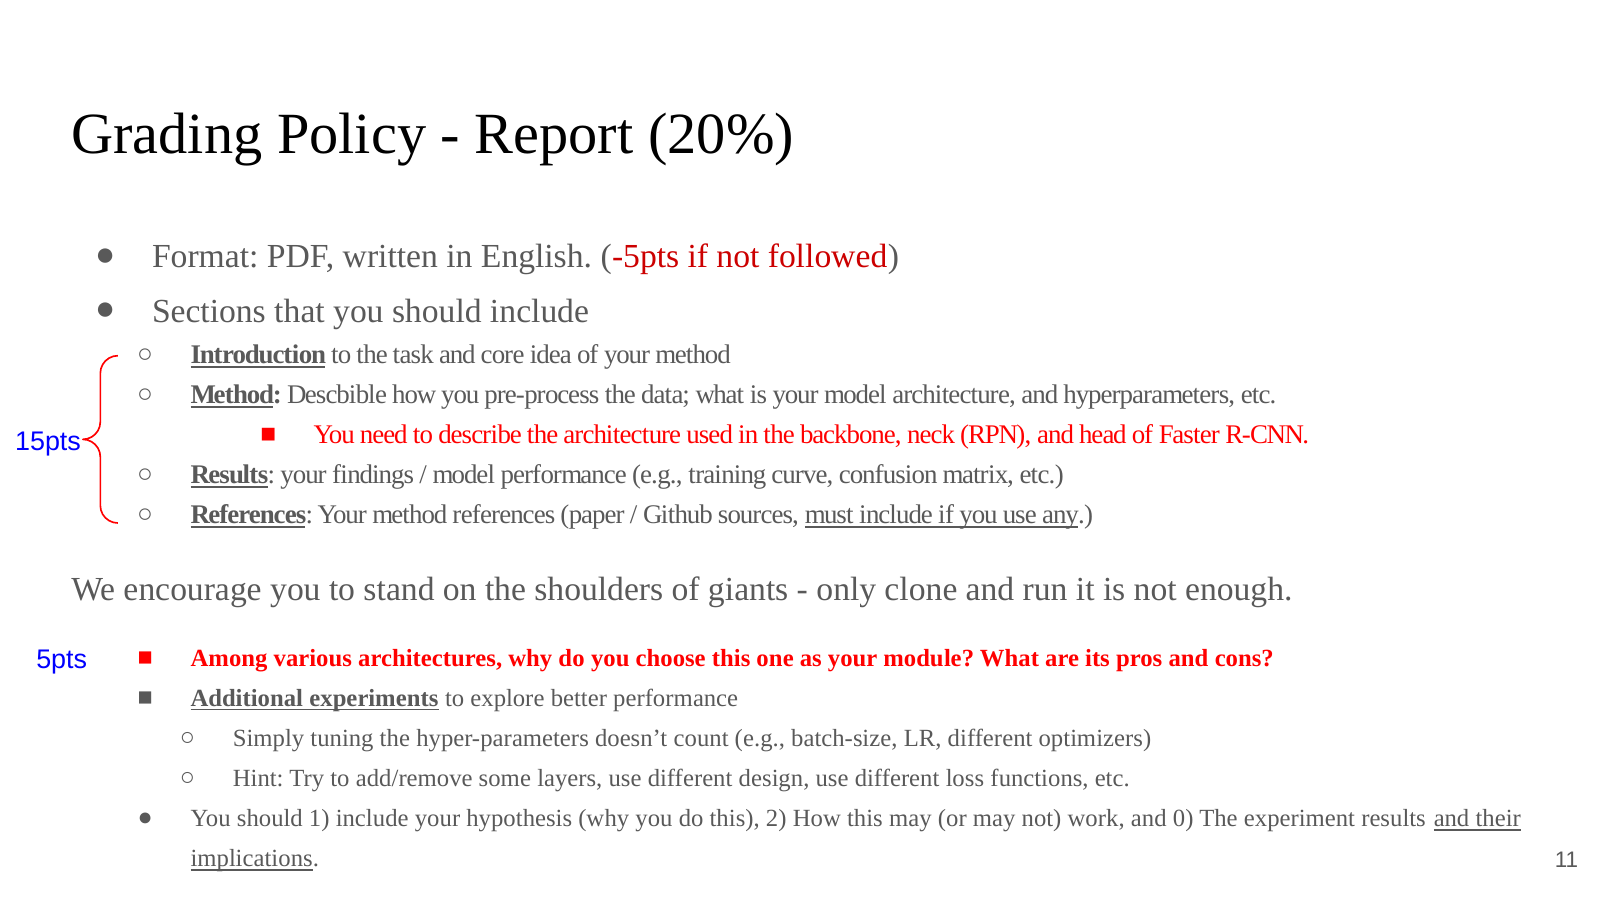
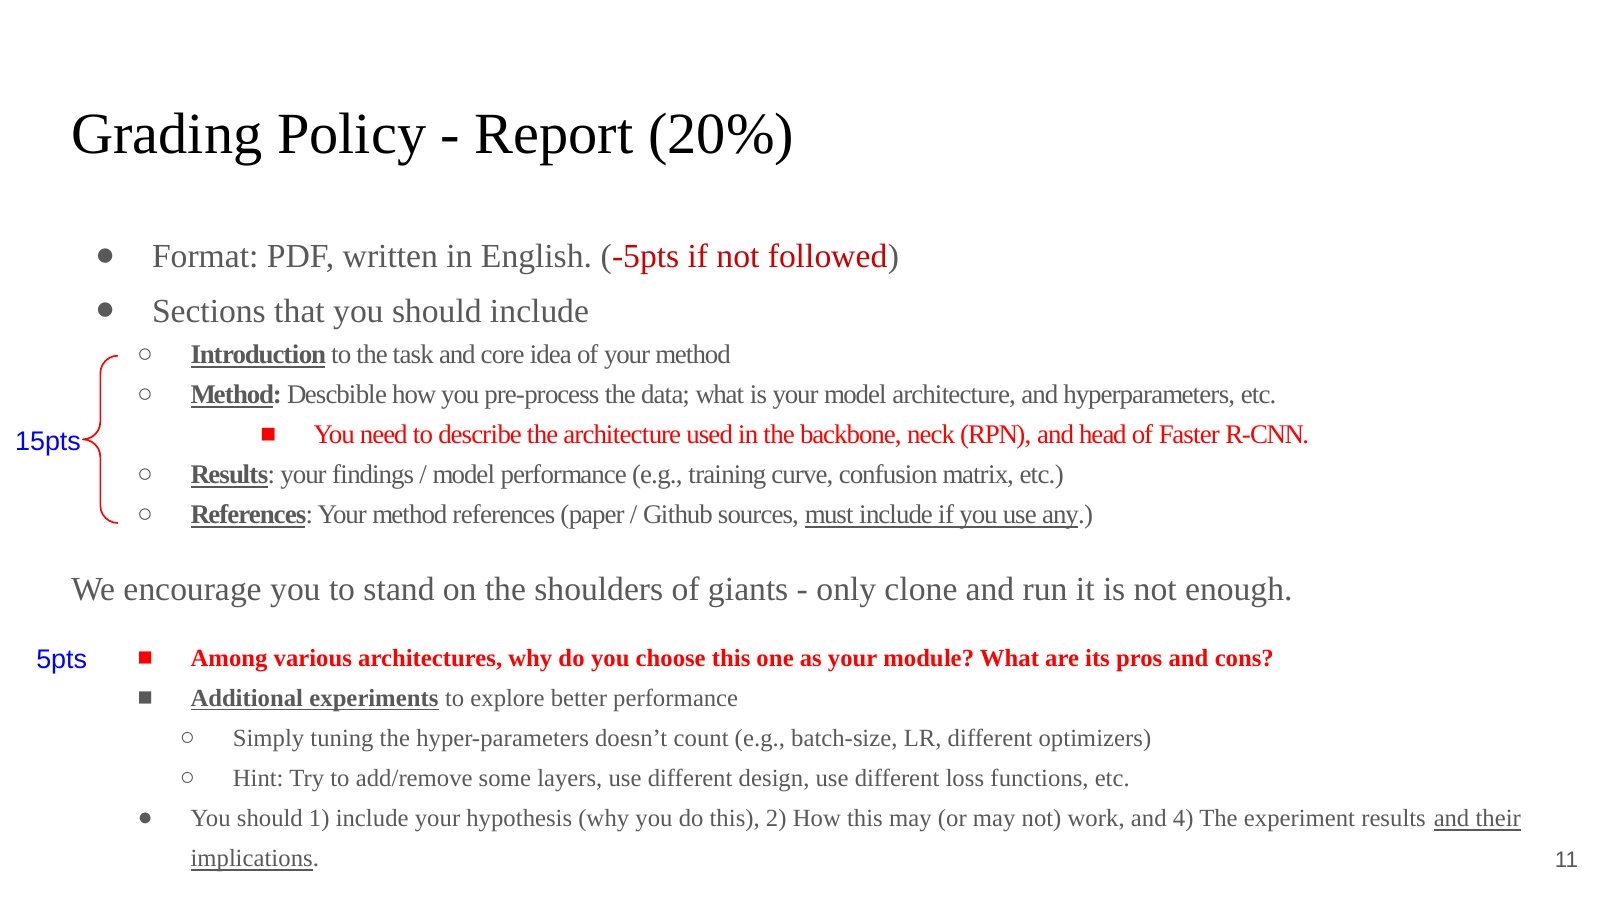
0: 0 -> 4
